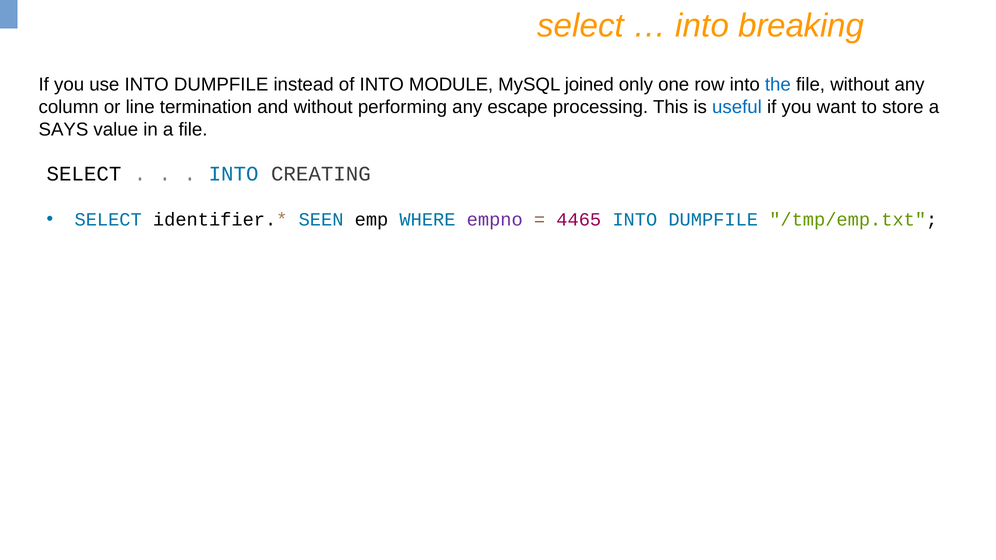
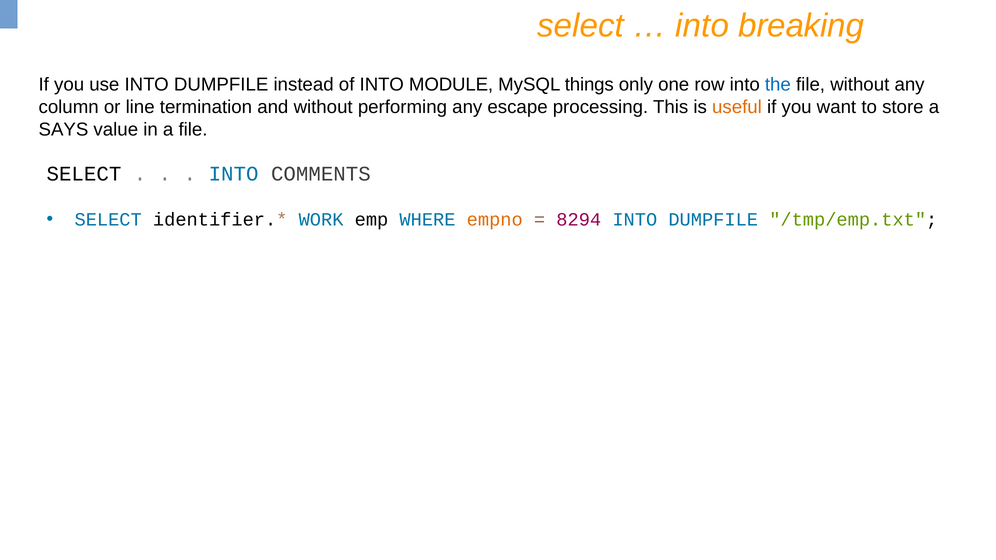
joined: joined -> things
useful colour: blue -> orange
CREATING: CREATING -> COMMENTS
SEEN: SEEN -> WORK
empno colour: purple -> orange
4465: 4465 -> 8294
